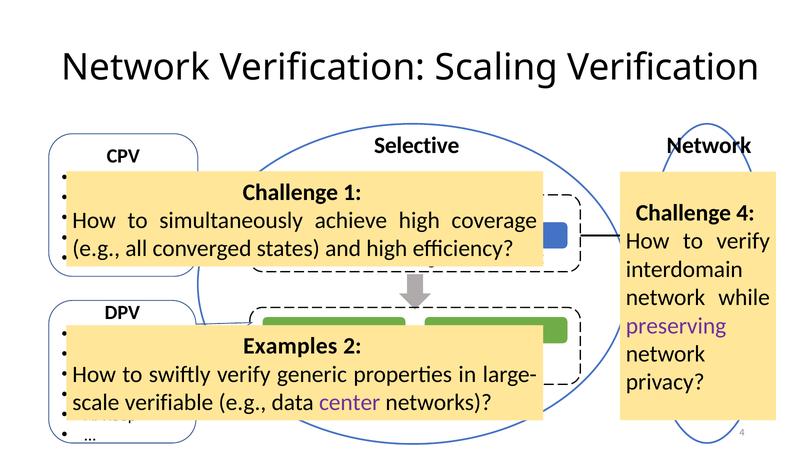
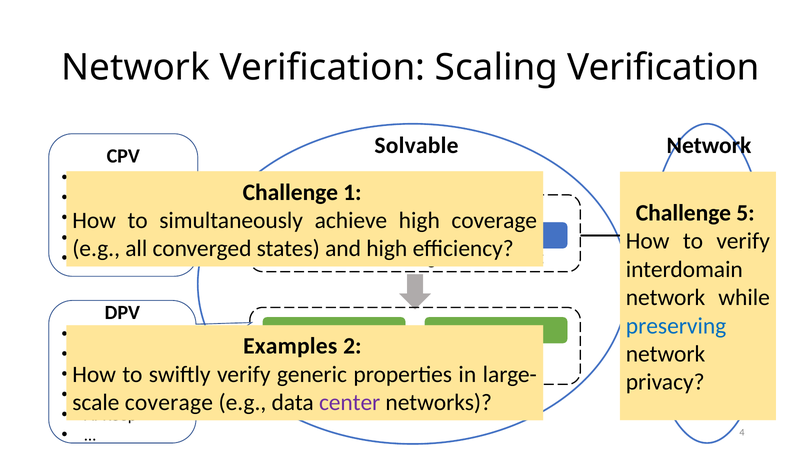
Selective: Selective -> Solvable
Challenge 4: 4 -> 5
preserving colour: purple -> blue
verifiable at (169, 403): verifiable -> coverage
